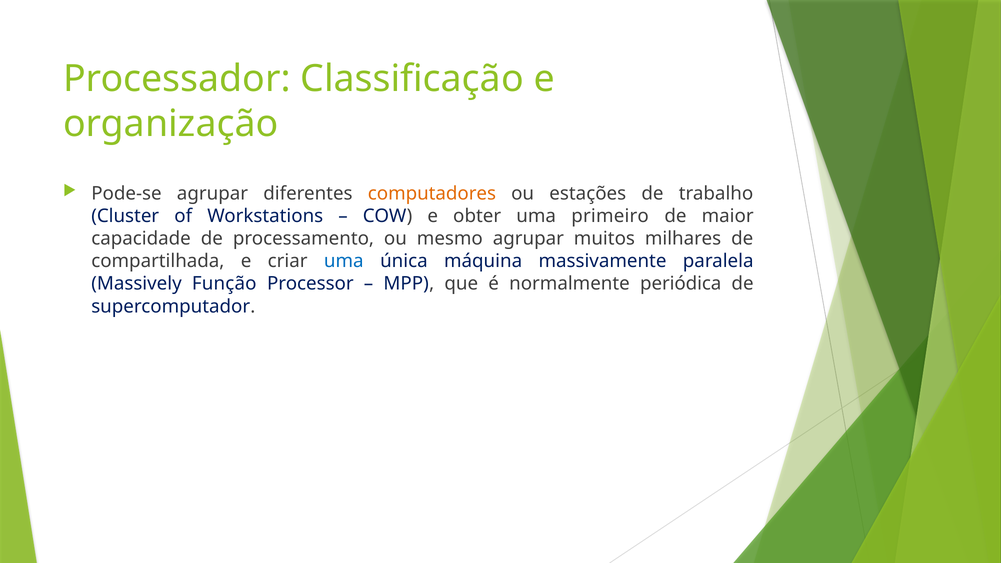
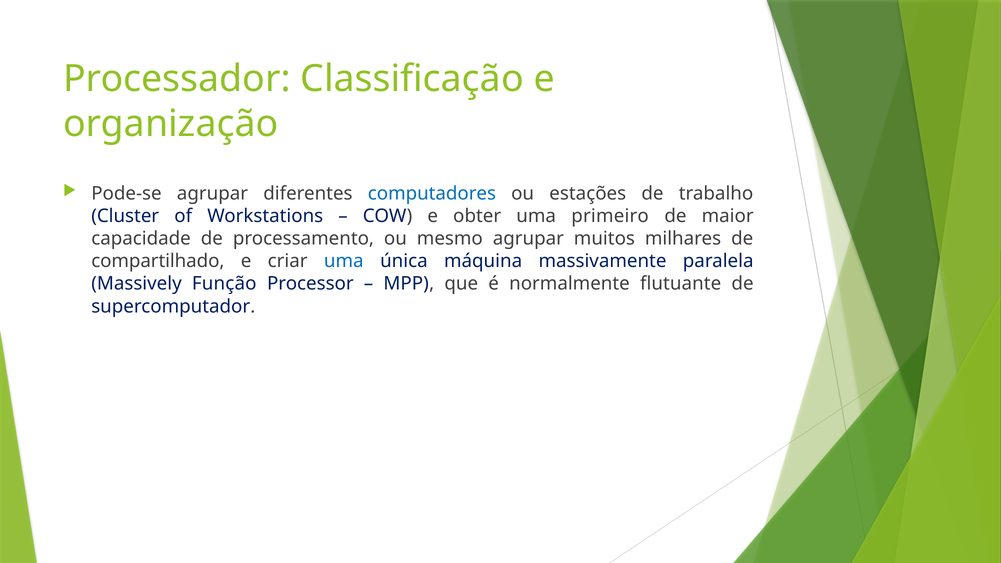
computadores colour: orange -> blue
compartilhada: compartilhada -> compartilhado
periódica: periódica -> flutuante
